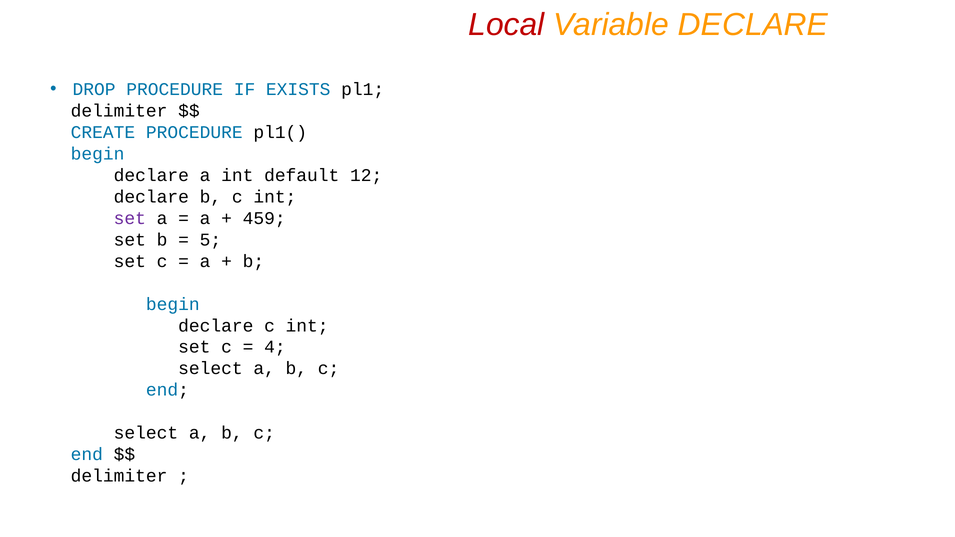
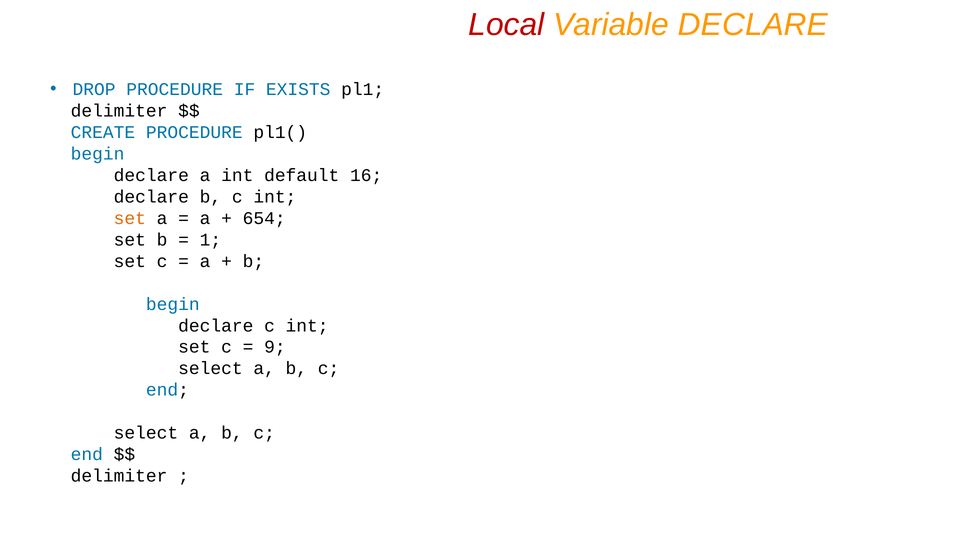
12: 12 -> 16
set at (130, 218) colour: purple -> orange
459: 459 -> 654
5: 5 -> 1
4: 4 -> 9
